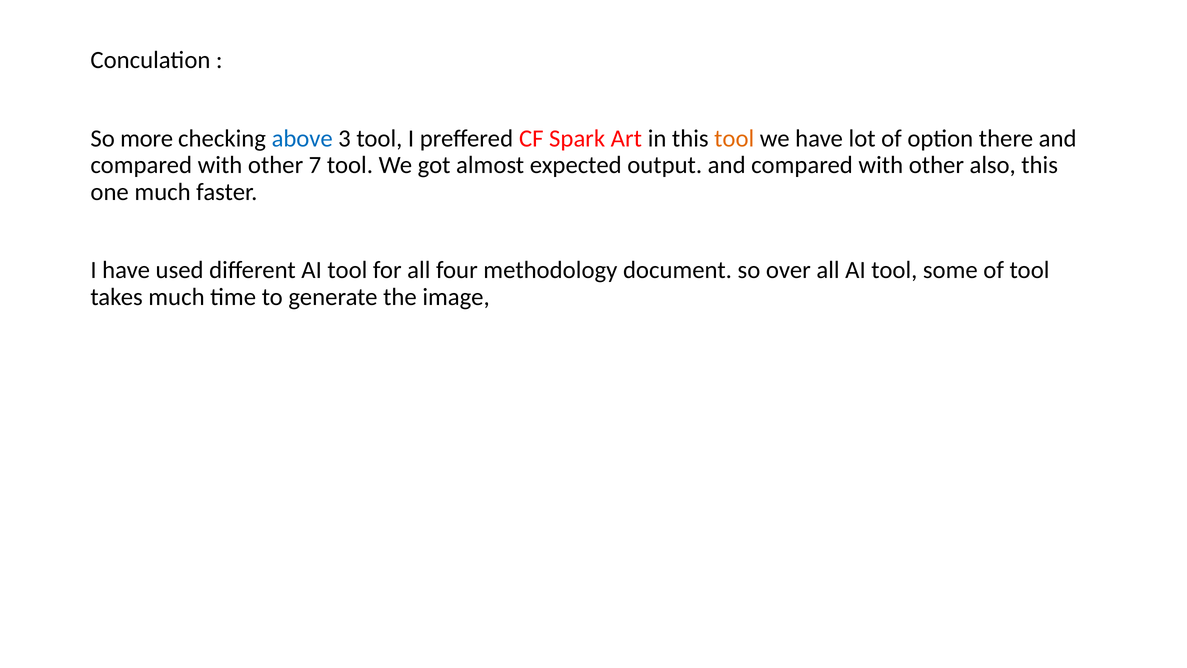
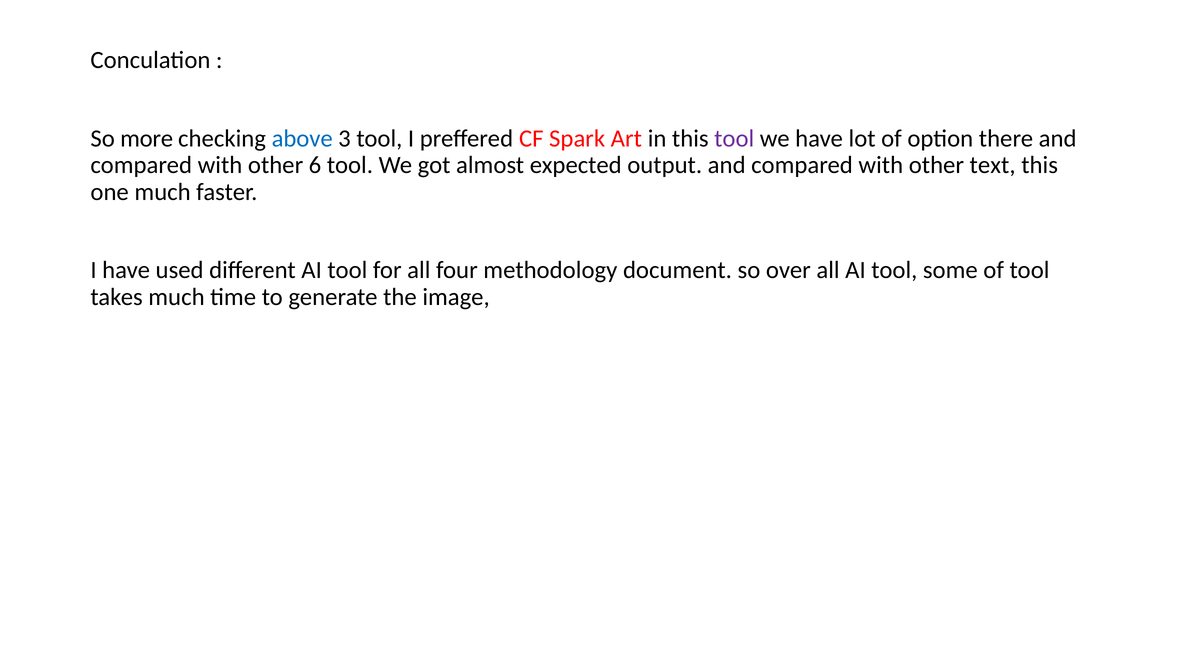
tool at (734, 138) colour: orange -> purple
7: 7 -> 6
also: also -> text
